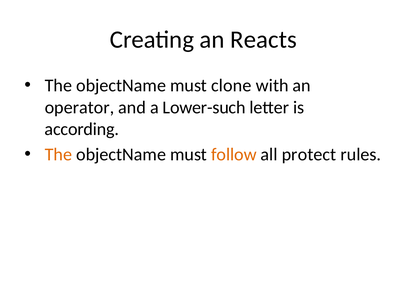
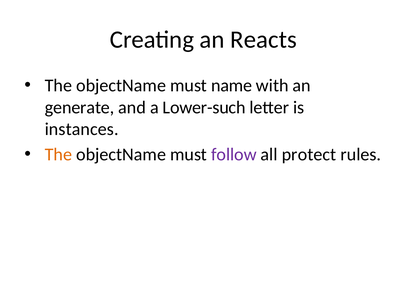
clone: clone -> name
operator: operator -> generate
according: according -> instances
follow colour: orange -> purple
